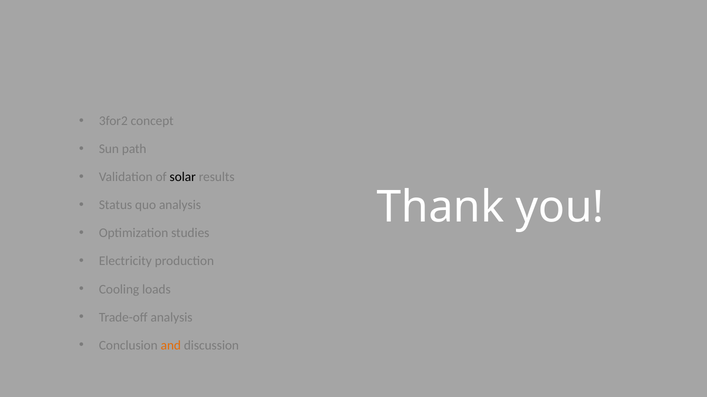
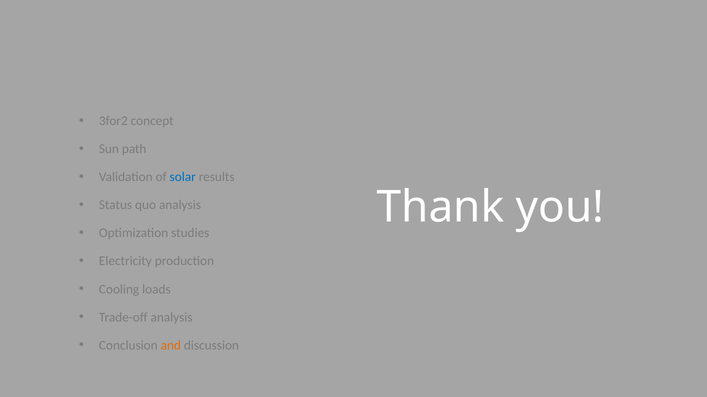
solar colour: black -> blue
